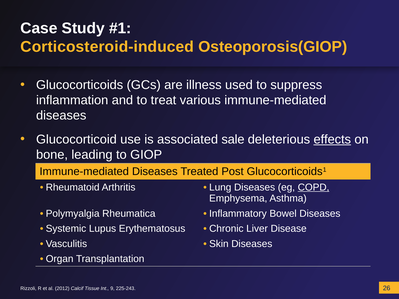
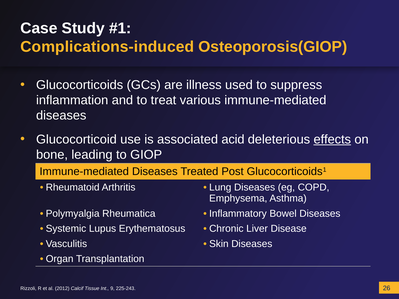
Corticosteroid-induced: Corticosteroid-induced -> Complications-induced
sale: sale -> acid
COPD underline: present -> none
